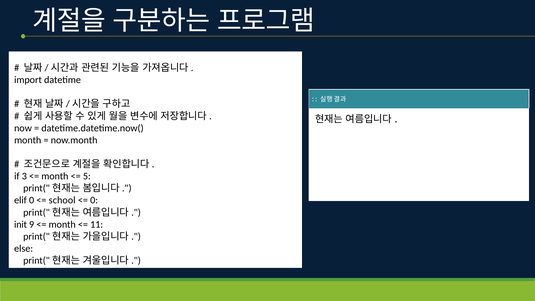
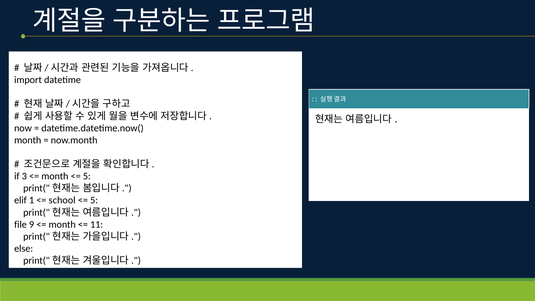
elif 0: 0 -> 1
0 at (94, 200): 0 -> 5
init: init -> file
